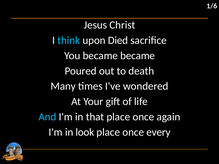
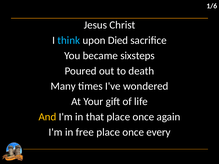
became became: became -> sixsteps
And colour: light blue -> yellow
look: look -> free
